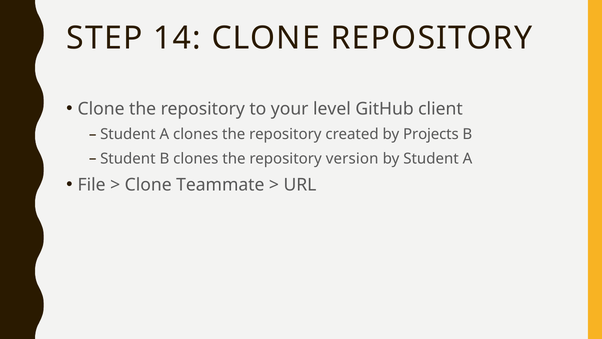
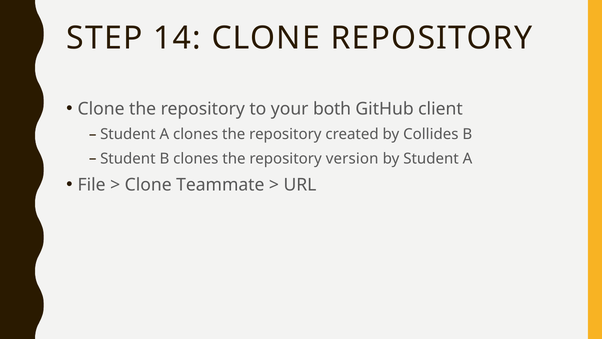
level: level -> both
Projects: Projects -> Collides
